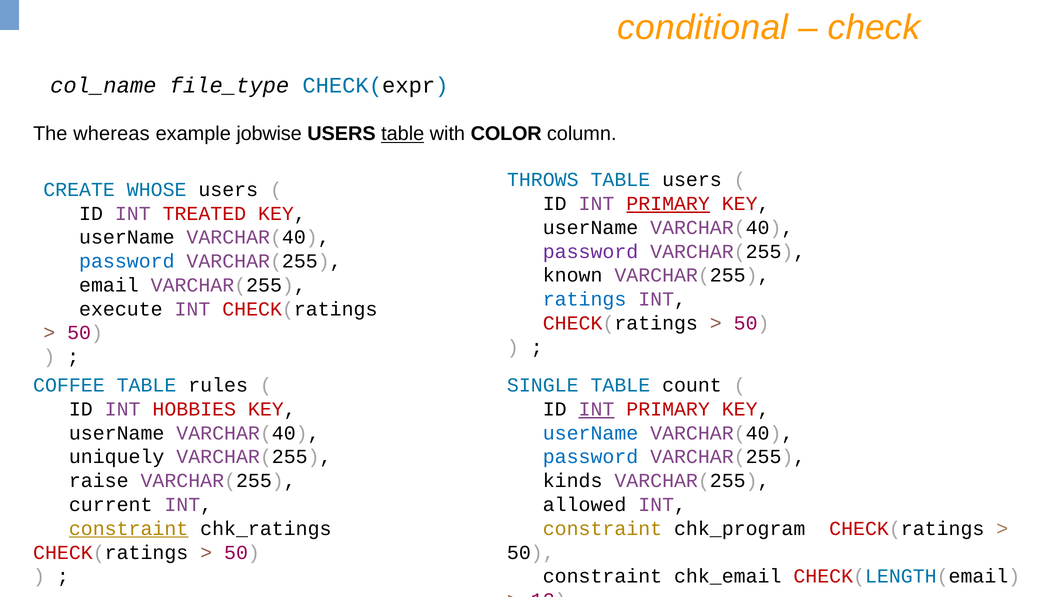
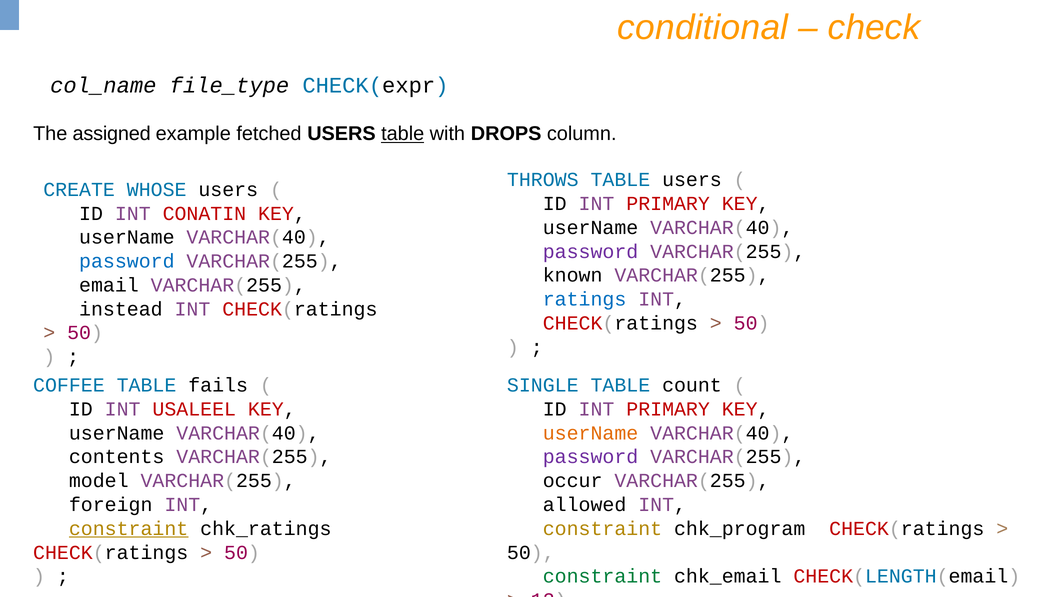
whereas: whereas -> assigned
jobwise: jobwise -> fetched
COLOR: COLOR -> DROPS
PRIMARY at (668, 204) underline: present -> none
TREATED: TREATED -> CONATIN
execute: execute -> instead
rules: rules -> fails
HOBBIES: HOBBIES -> USALEEL
INT at (596, 409) underline: present -> none
userName at (591, 433) colour: blue -> orange
uniquely: uniquely -> contents
password at (591, 457) colour: blue -> purple
raise: raise -> model
kinds: kinds -> occur
current: current -> foreign
constraint at (602, 576) colour: black -> green
